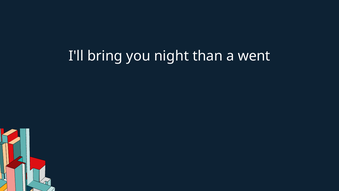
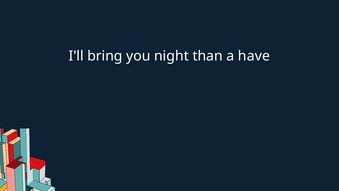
went: went -> have
